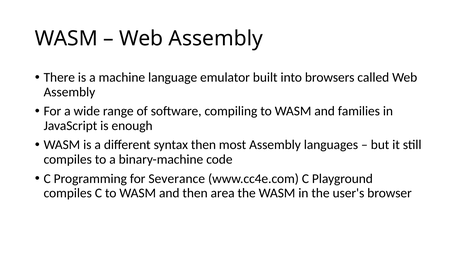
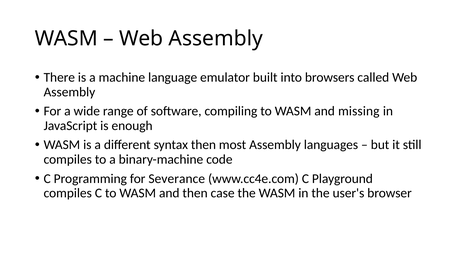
families: families -> missing
area: area -> case
